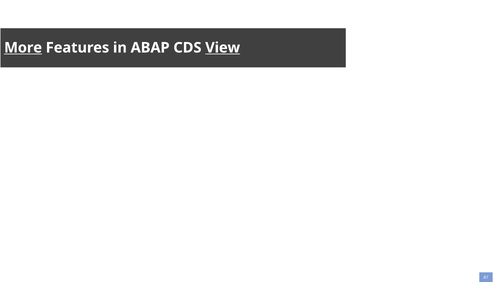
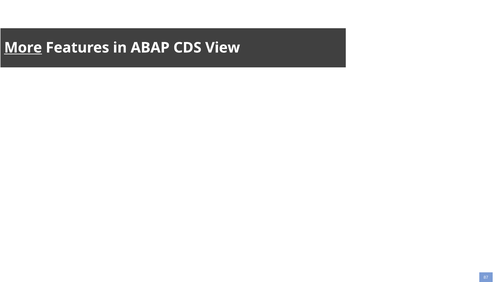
View underline: present -> none
